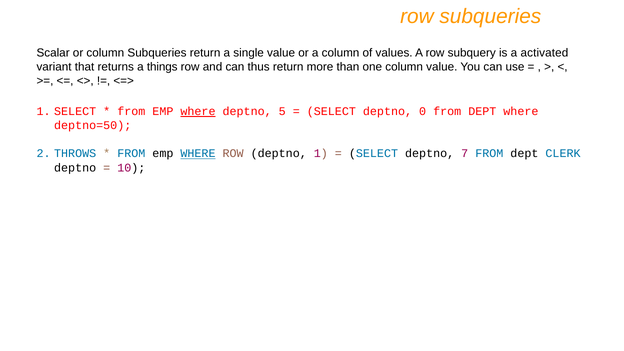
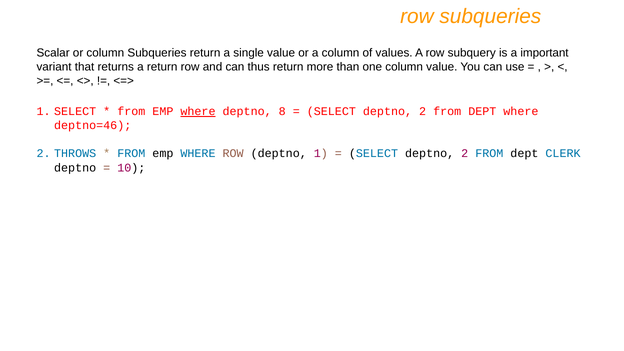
activated: activated -> important
a things: things -> return
5: 5 -> 8
0 at (423, 112): 0 -> 2
deptno=50: deptno=50 -> deptno=46
WHERE at (198, 154) underline: present -> none
7 at (465, 154): 7 -> 2
